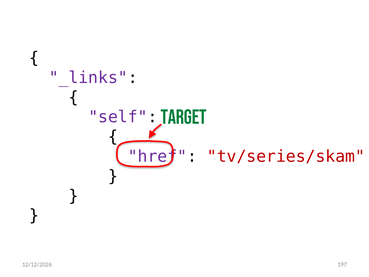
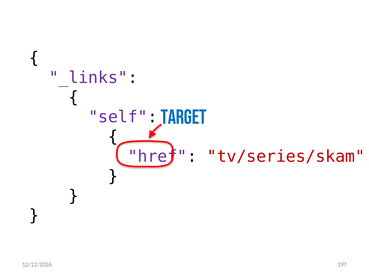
TARGET colour: green -> blue
